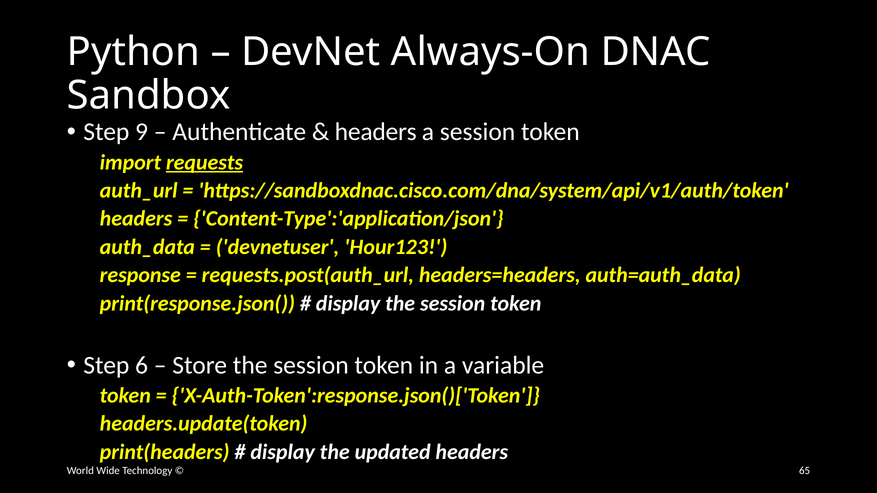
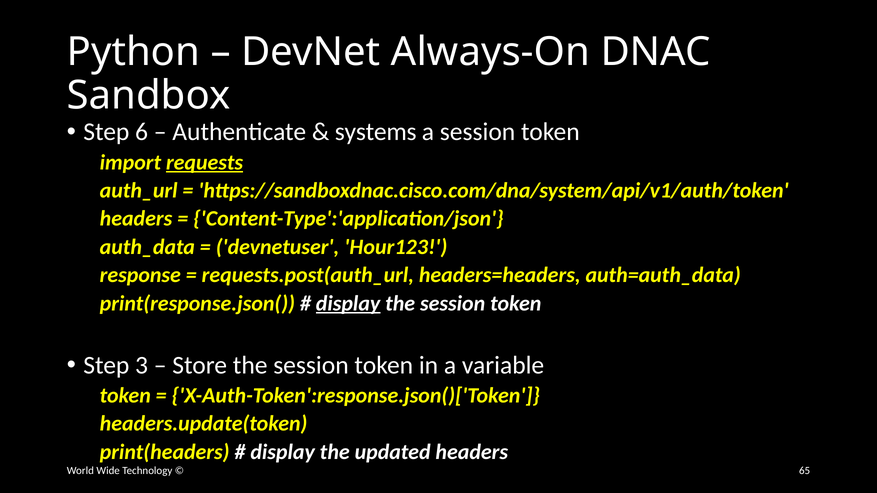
9: 9 -> 6
headers at (376, 132): headers -> systems
display at (348, 304) underline: none -> present
6: 6 -> 3
